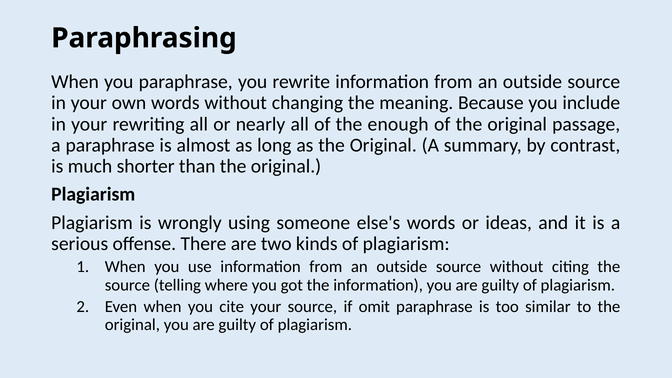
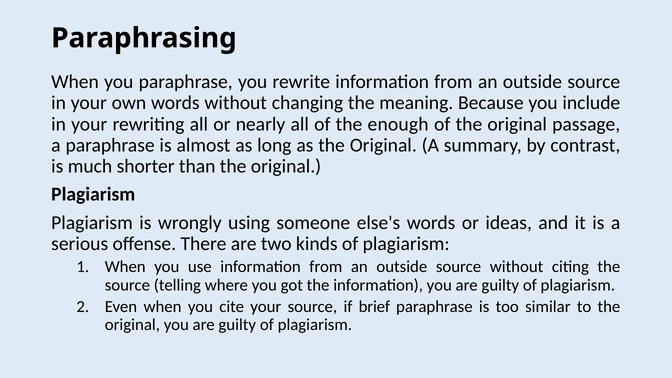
omit: omit -> brief
